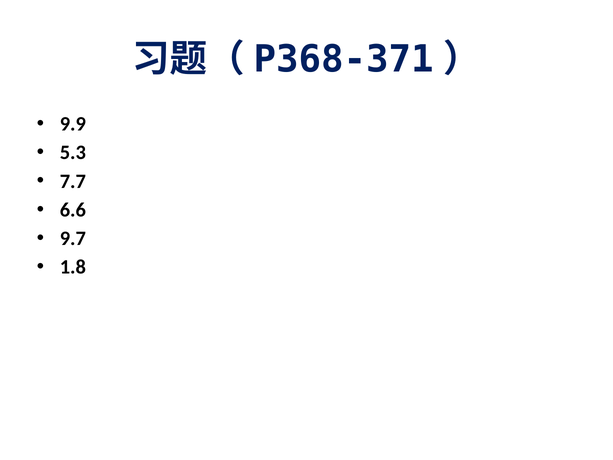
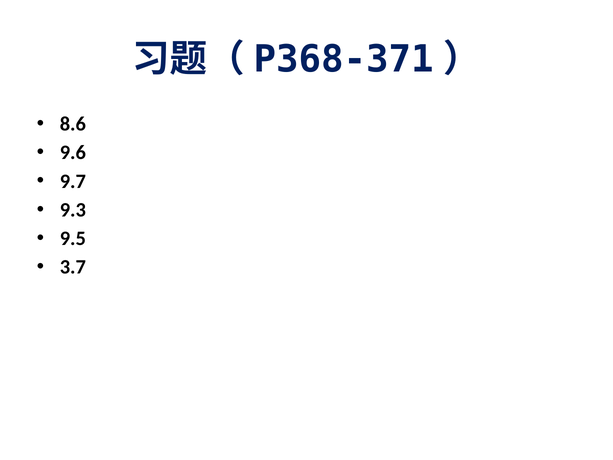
9.9: 9.9 -> 8.6
5.3: 5.3 -> 9.6
7.7: 7.7 -> 9.7
6.6: 6.6 -> 9.3
9.7: 9.7 -> 9.5
1.8: 1.8 -> 3.7
